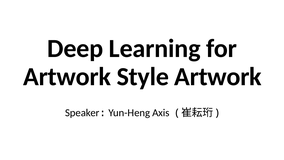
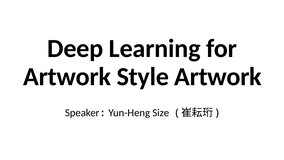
Axis: Axis -> Size
